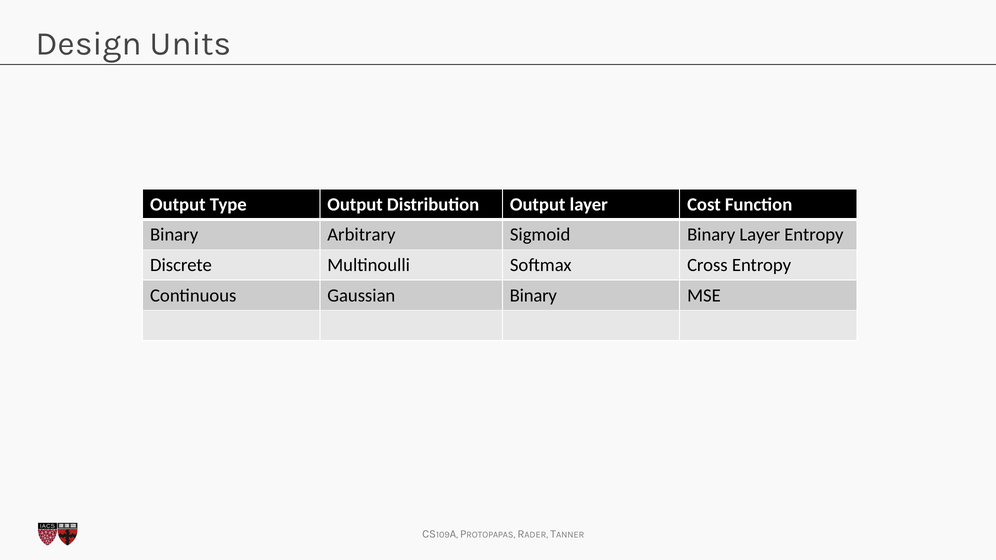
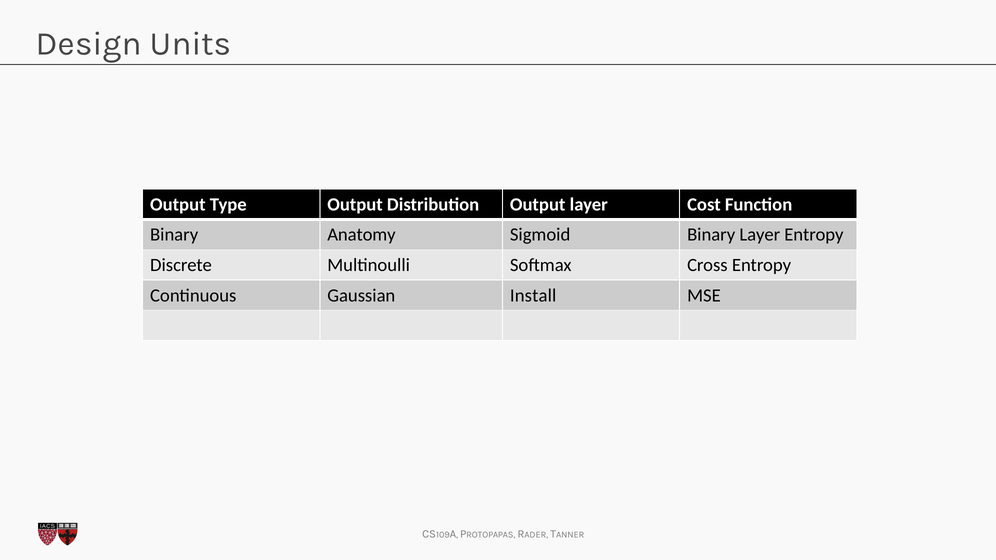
Arbitrary: Arbitrary -> Anatomy
Gaussian Binary: Binary -> Install
